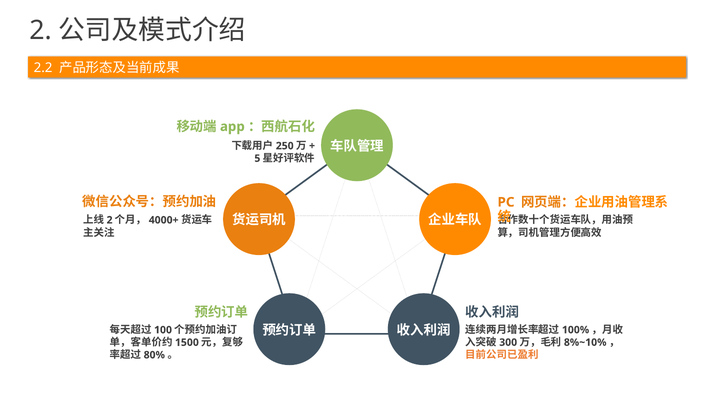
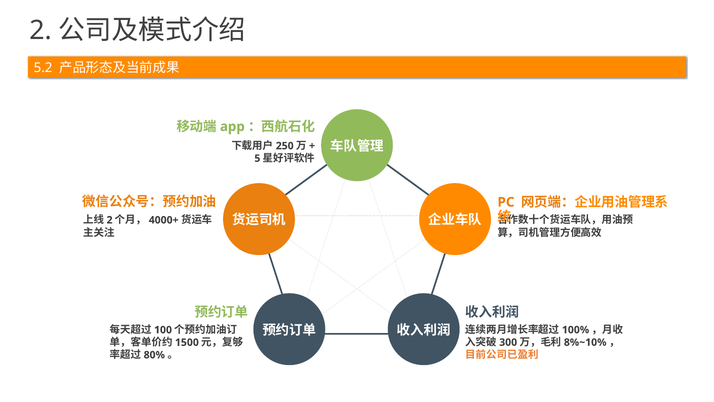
2.2: 2.2 -> 5.2
